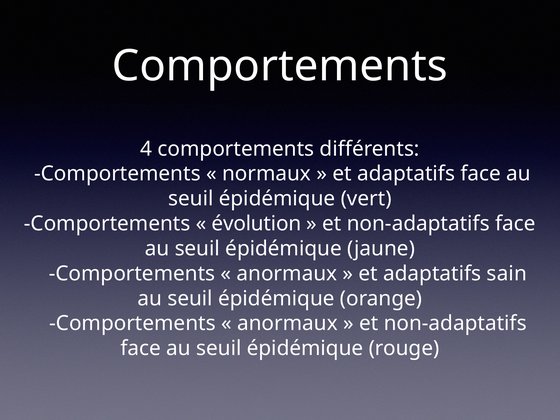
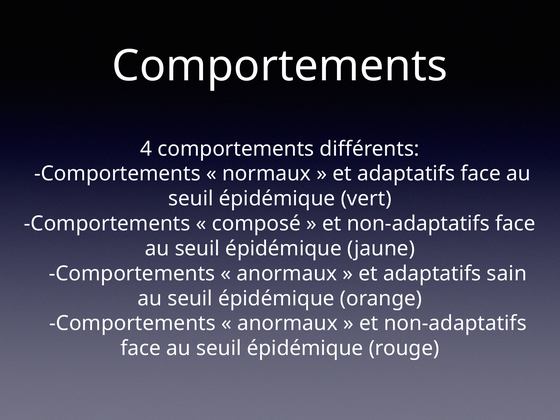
évolution: évolution -> composé
